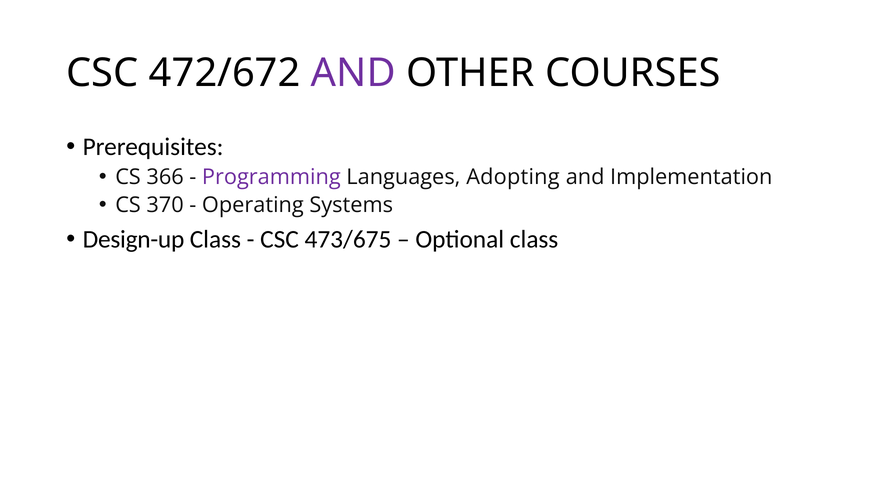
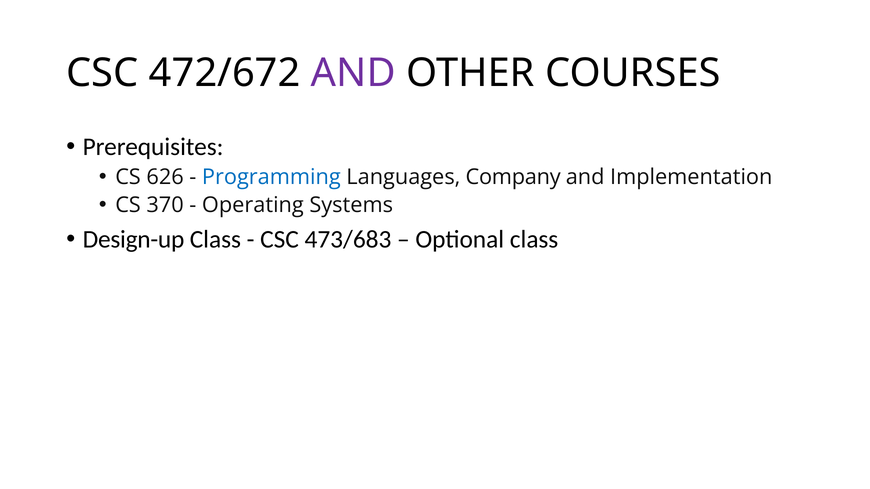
366: 366 -> 626
Programming colour: purple -> blue
Adopting: Adopting -> Company
473/675: 473/675 -> 473/683
